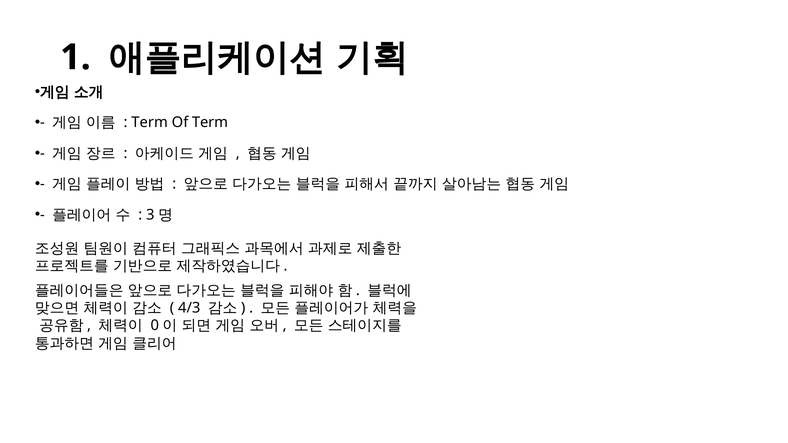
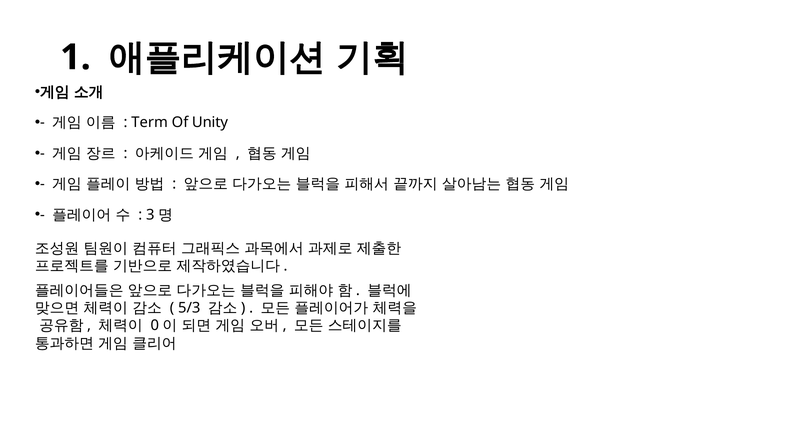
Of Term: Term -> Unity
4/3: 4/3 -> 5/3
